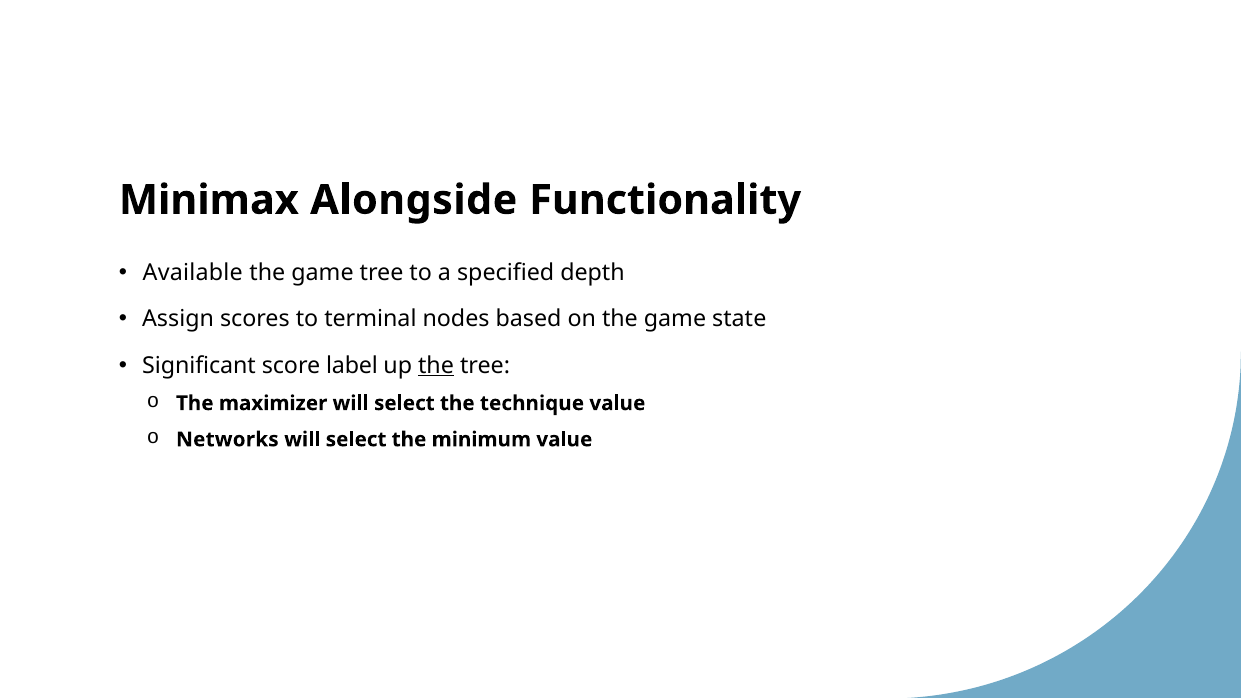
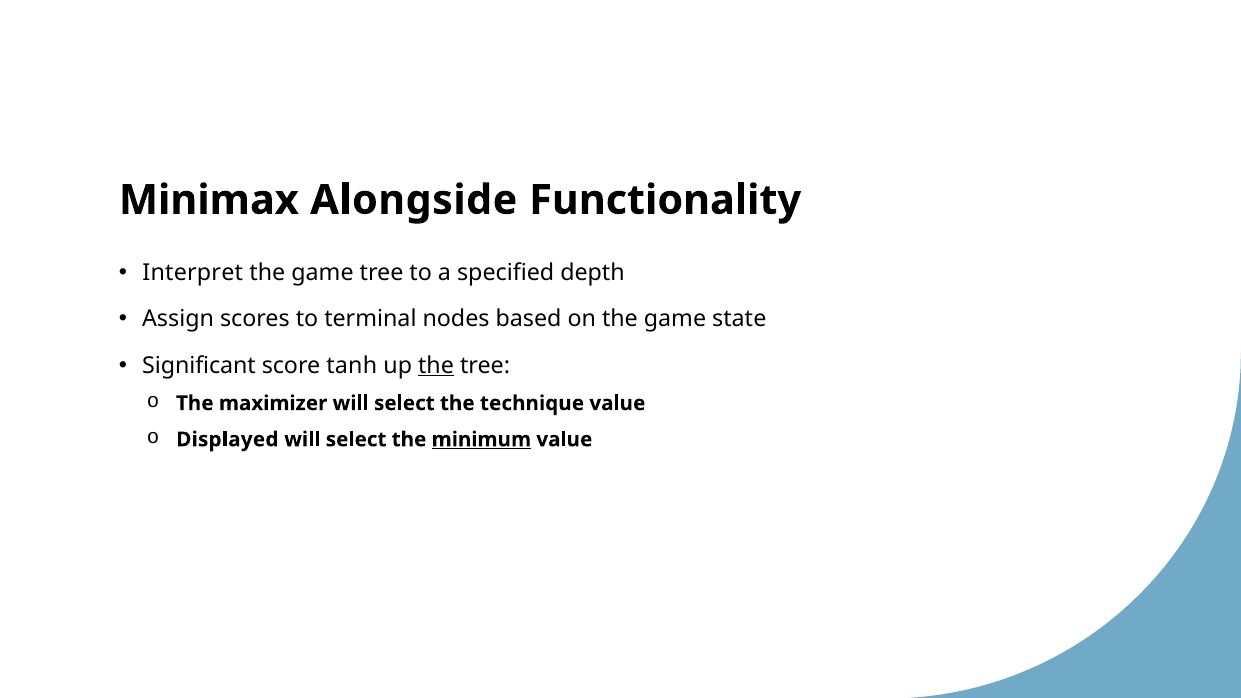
Available: Available -> Interpret
label: label -> tanh
Networks: Networks -> Displayed
minimum underline: none -> present
